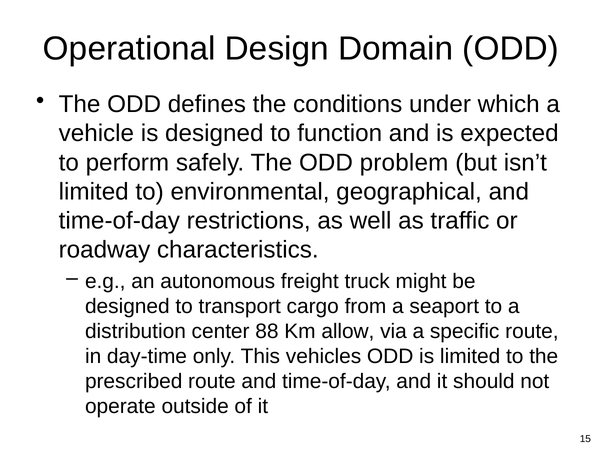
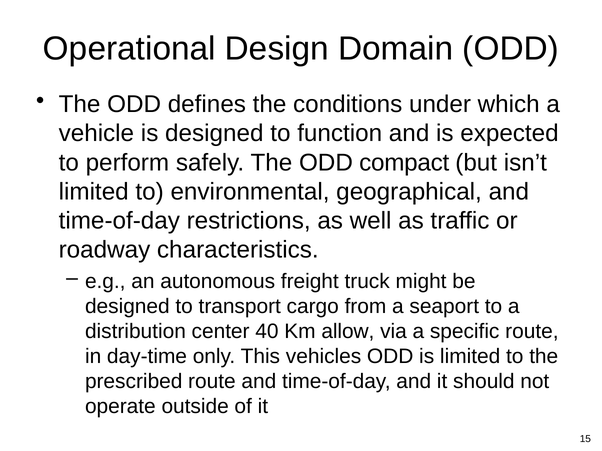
problem: problem -> compact
88: 88 -> 40
